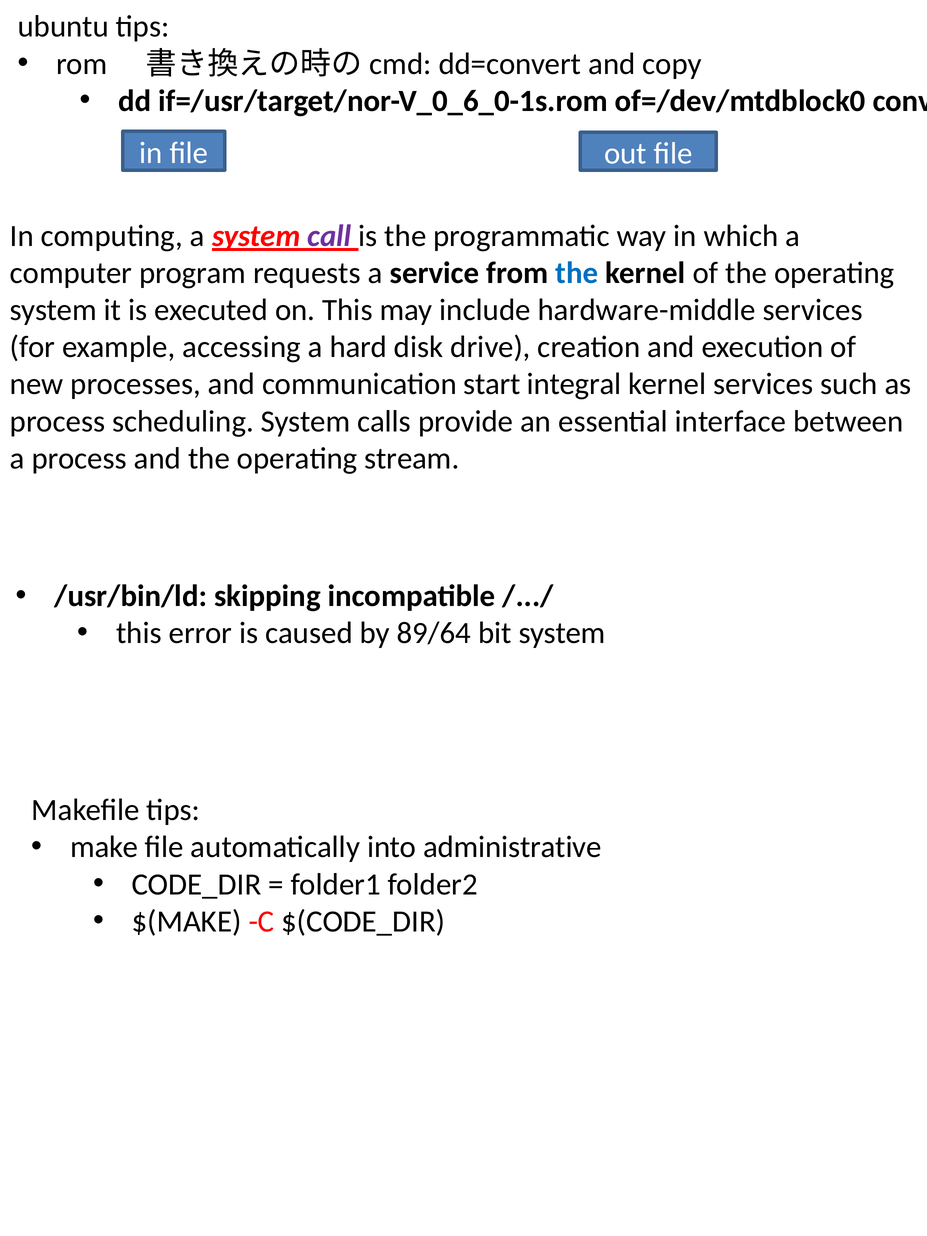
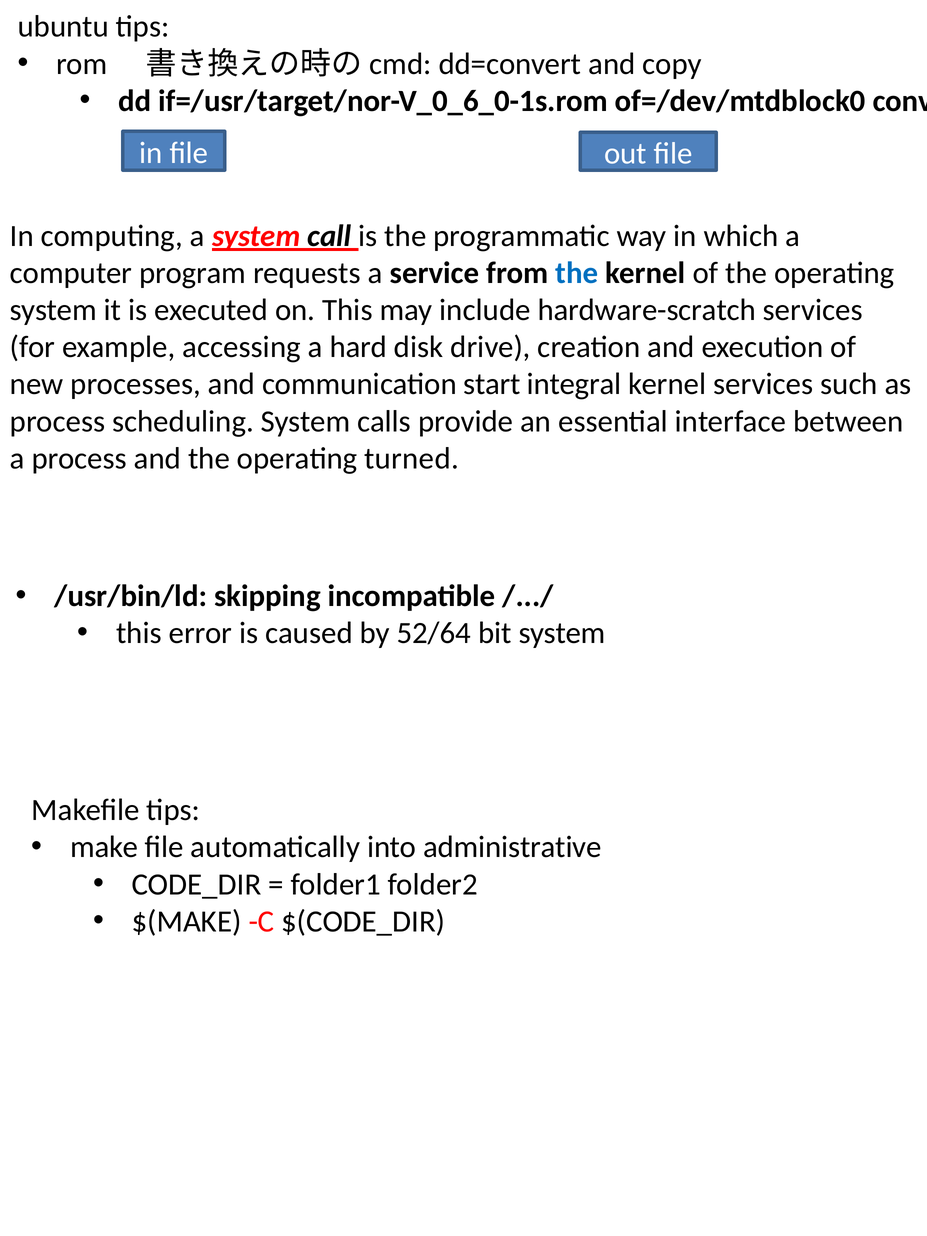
call colour: purple -> black
hardware-middle: hardware-middle -> hardware-scratch
stream: stream -> turned
89/64: 89/64 -> 52/64
